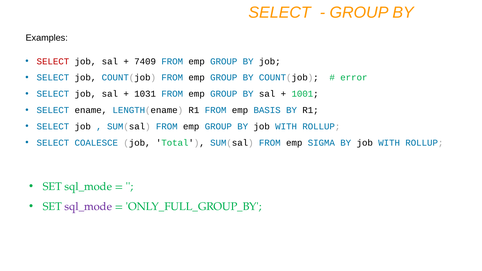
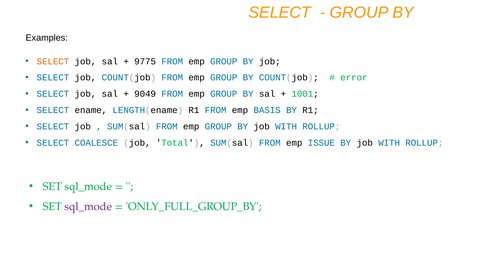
SELECT at (53, 61) colour: red -> orange
7409: 7409 -> 9775
1031: 1031 -> 9049
SIGMA: SIGMA -> ISSUE
